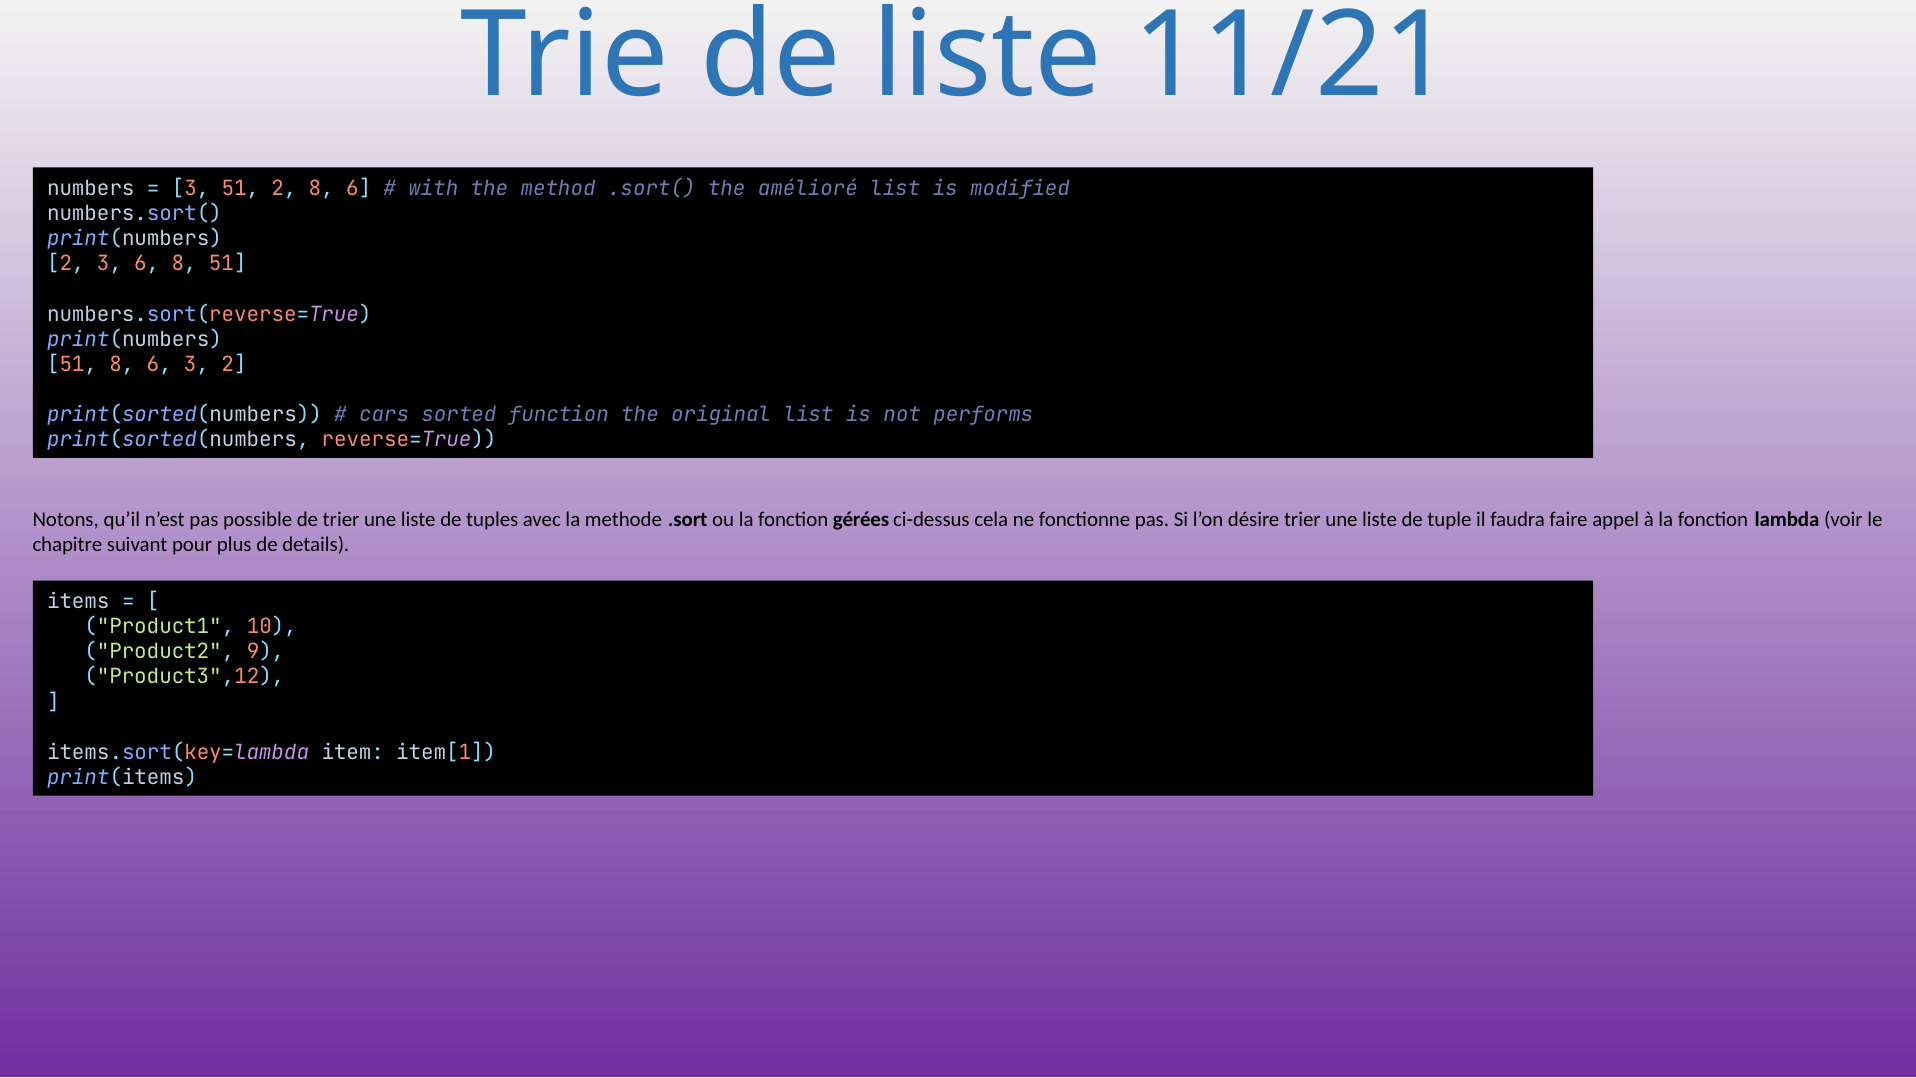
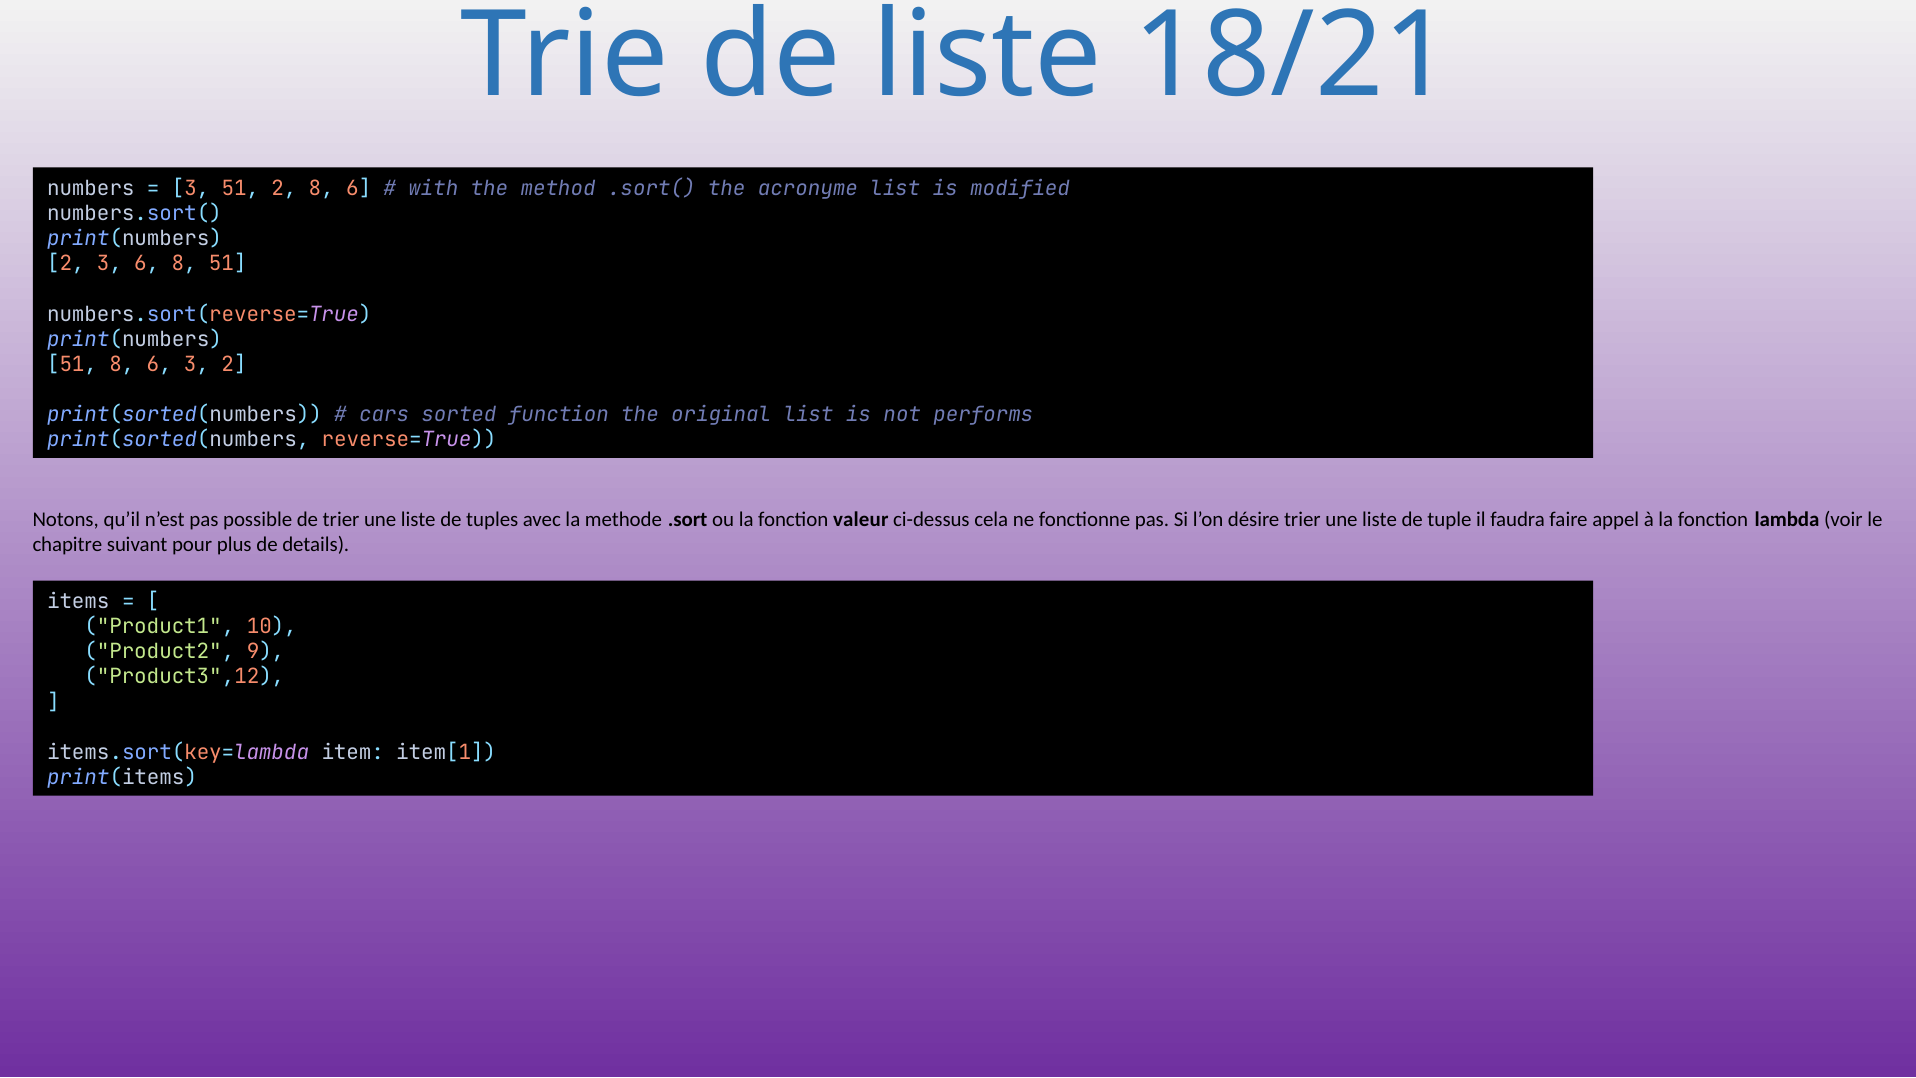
11/21: 11/21 -> 18/21
amélioré: amélioré -> acronyme
gérées: gérées -> valeur
